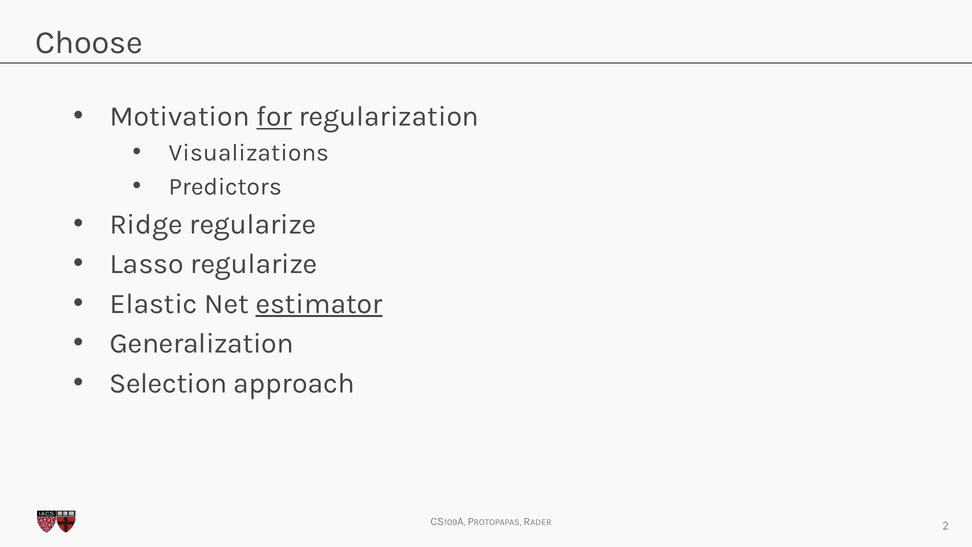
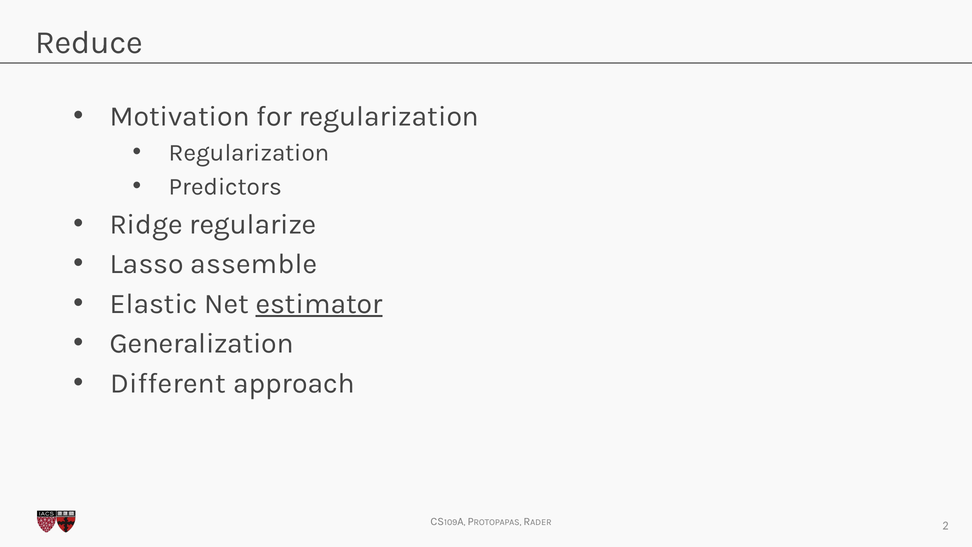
Choose: Choose -> Reduce
for underline: present -> none
Visualizations at (249, 153): Visualizations -> Regularization
Lasso regularize: regularize -> assemble
Selection: Selection -> Different
